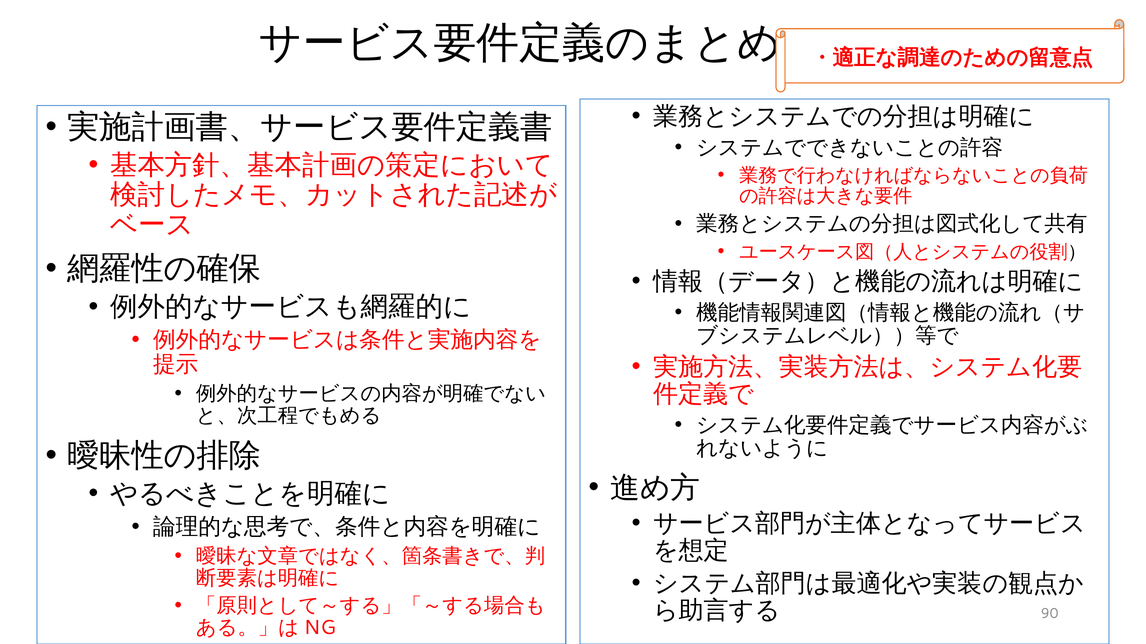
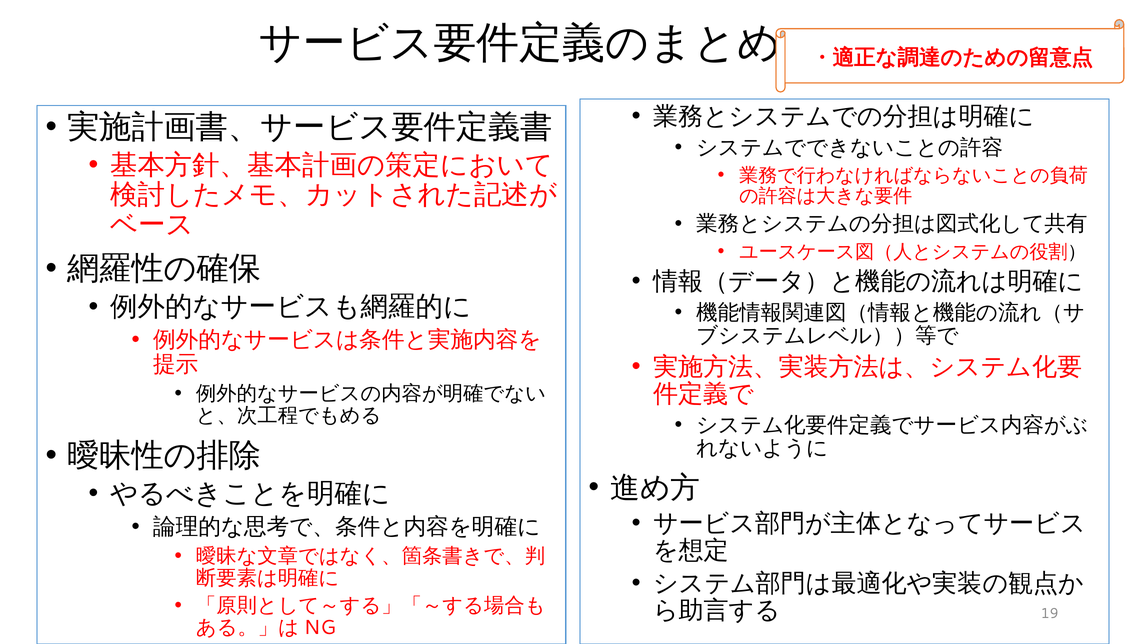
90: 90 -> 19
